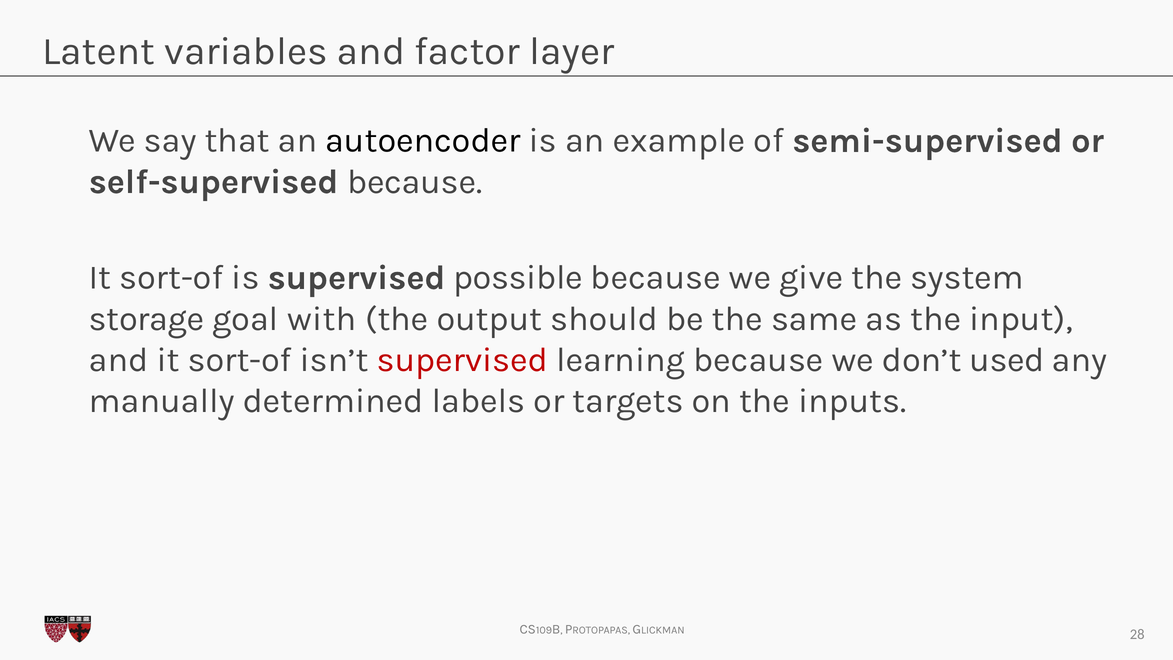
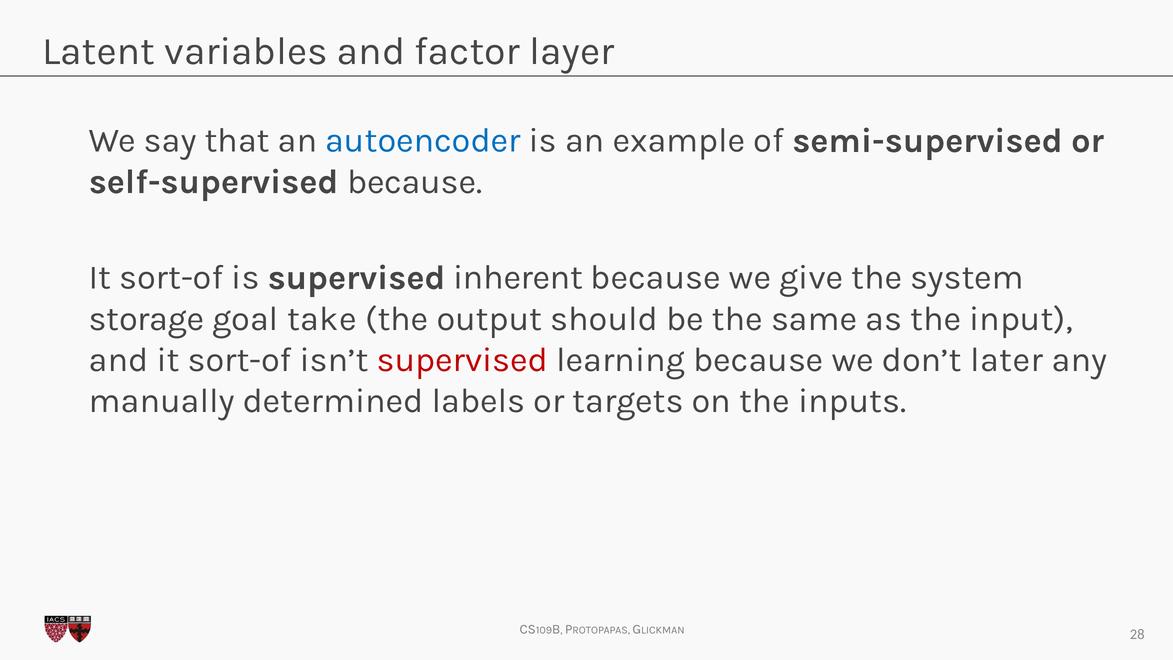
autoencoder colour: black -> blue
possible: possible -> inherent
with: with -> take
used: used -> later
